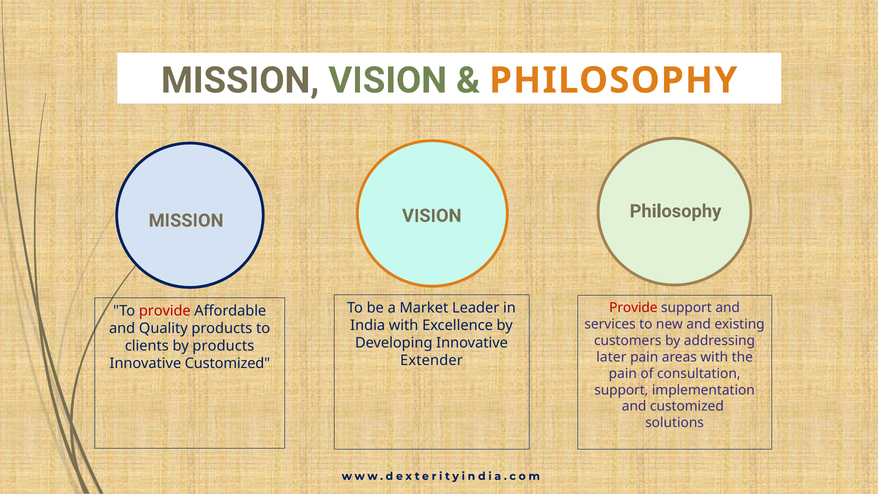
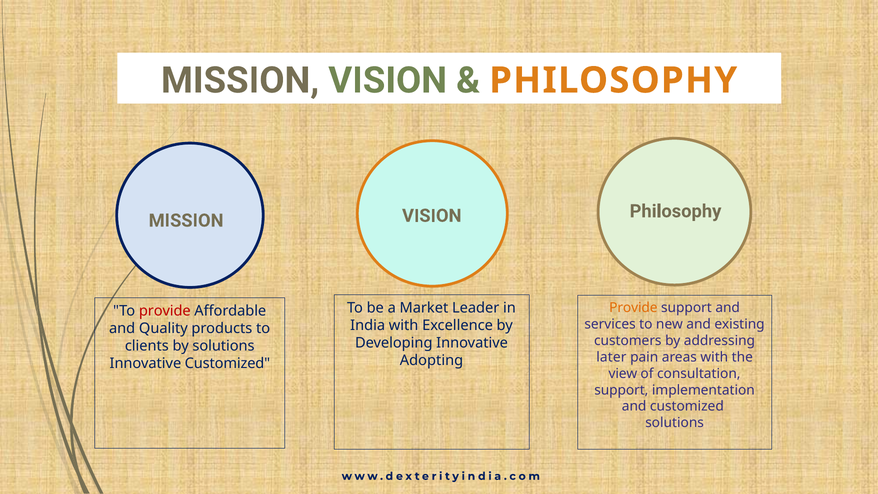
Provide at (633, 308) colour: red -> orange
by products: products -> solutions
Extender: Extender -> Adopting
pain at (623, 373): pain -> view
